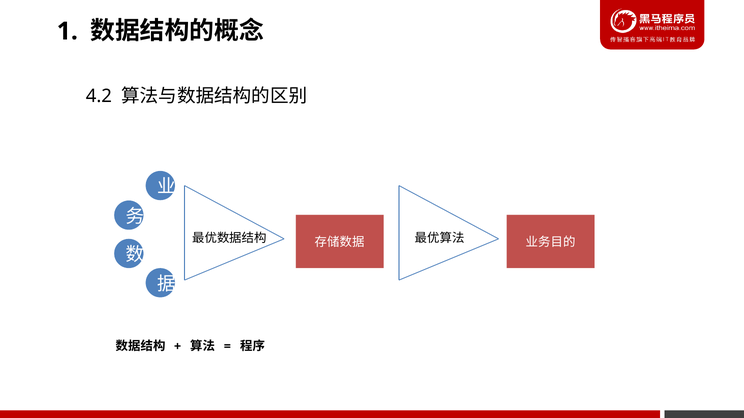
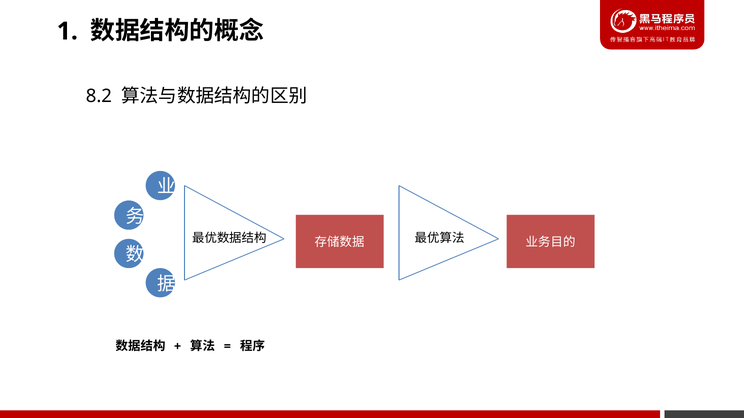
4.2: 4.2 -> 8.2
